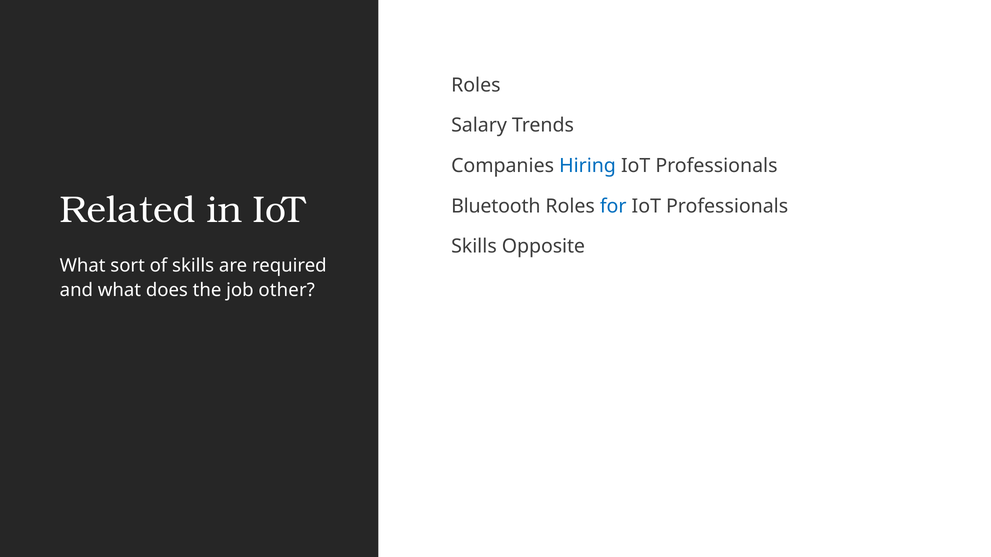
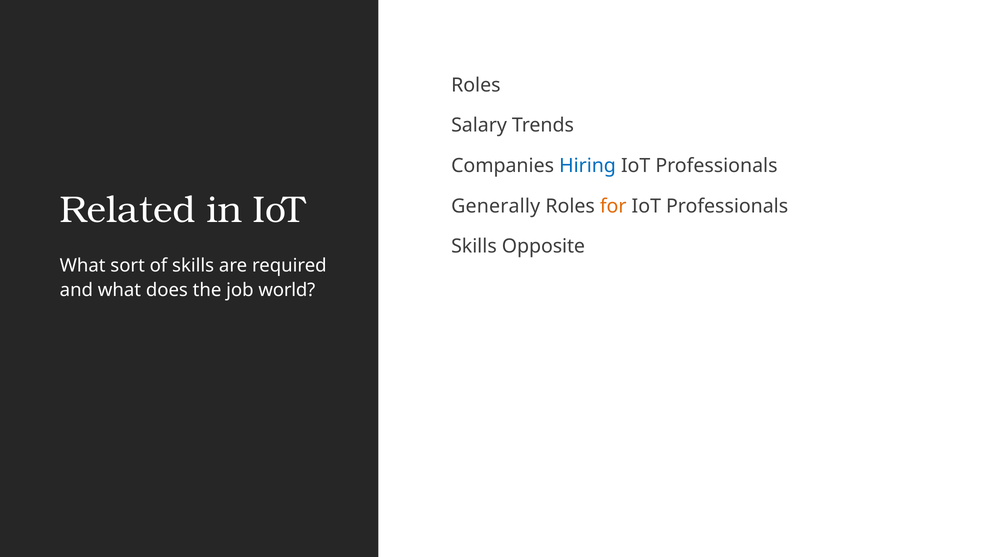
Bluetooth: Bluetooth -> Generally
for colour: blue -> orange
other: other -> world
